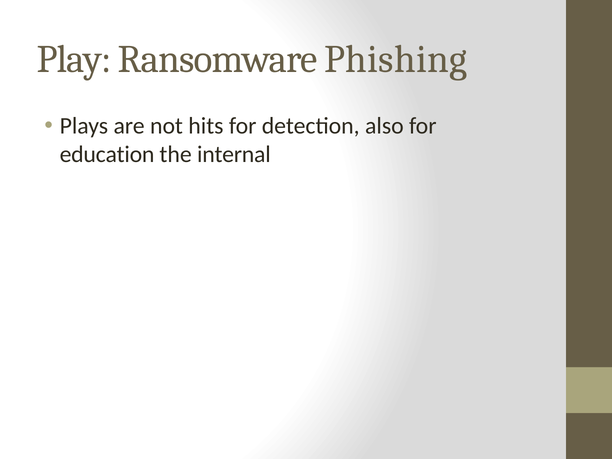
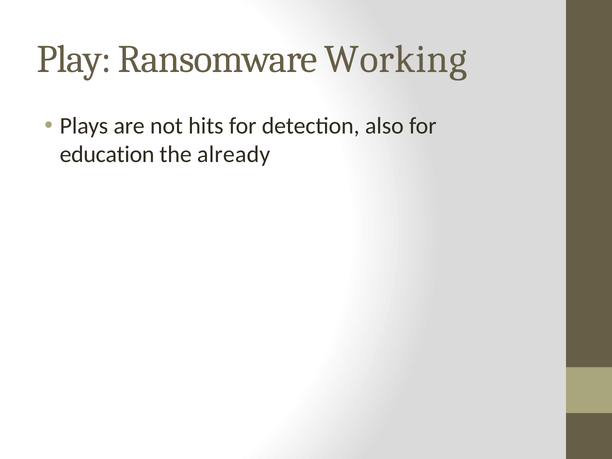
Phishing: Phishing -> Working
internal: internal -> already
